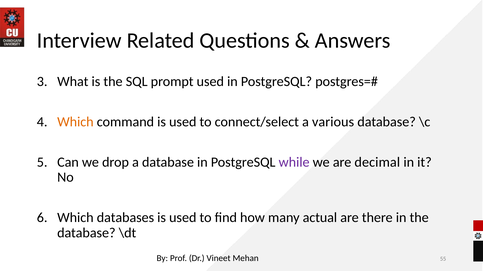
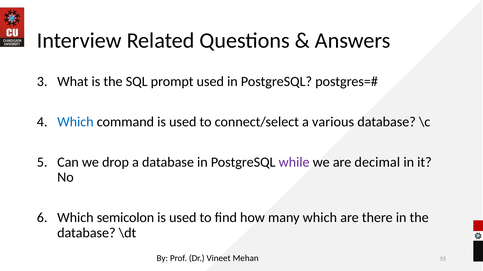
Which at (75, 122) colour: orange -> blue
databases: databases -> semicolon
many actual: actual -> which
